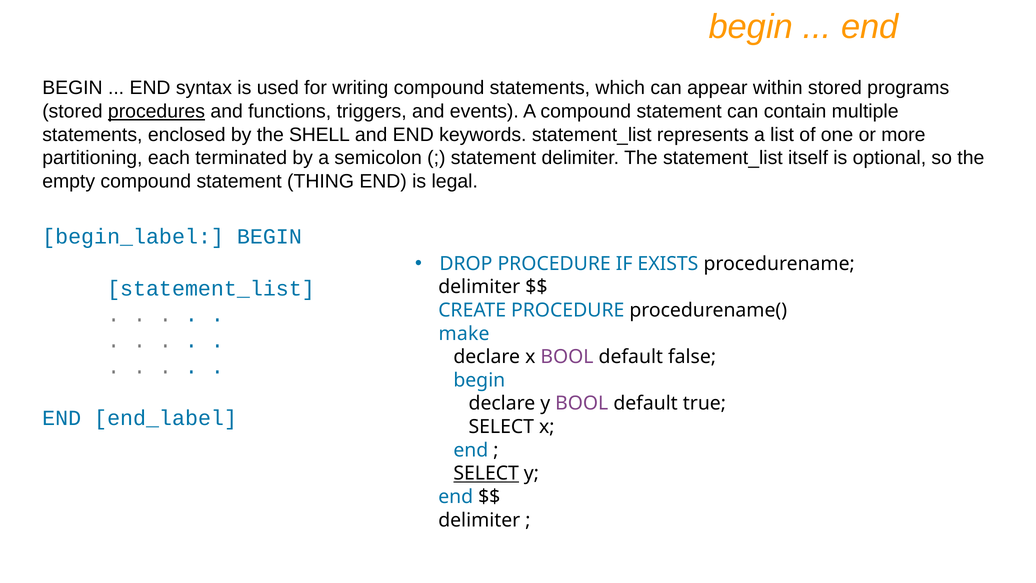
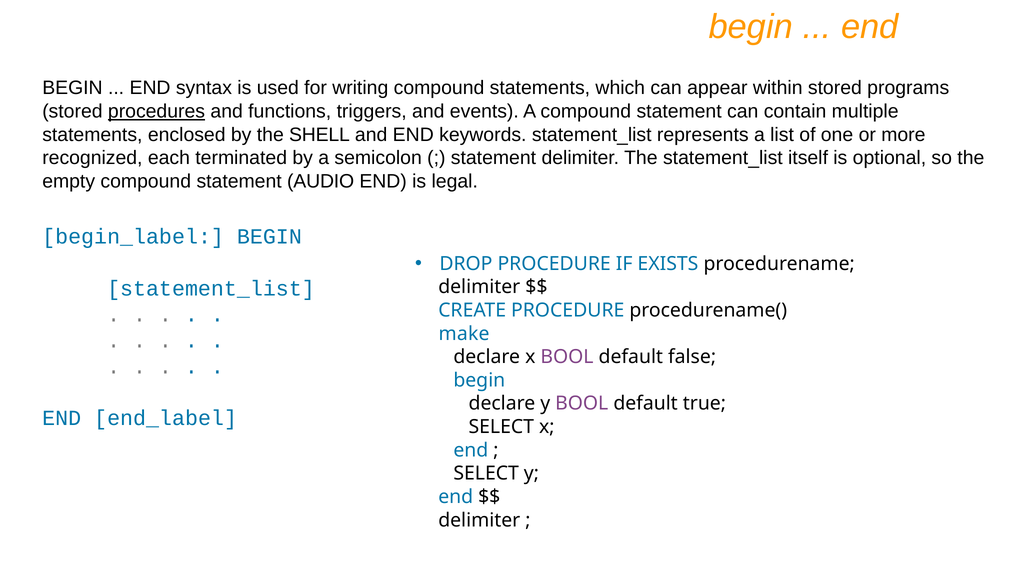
partitioning: partitioning -> recognized
THING: THING -> AUDIO
SELECT at (486, 473) underline: present -> none
